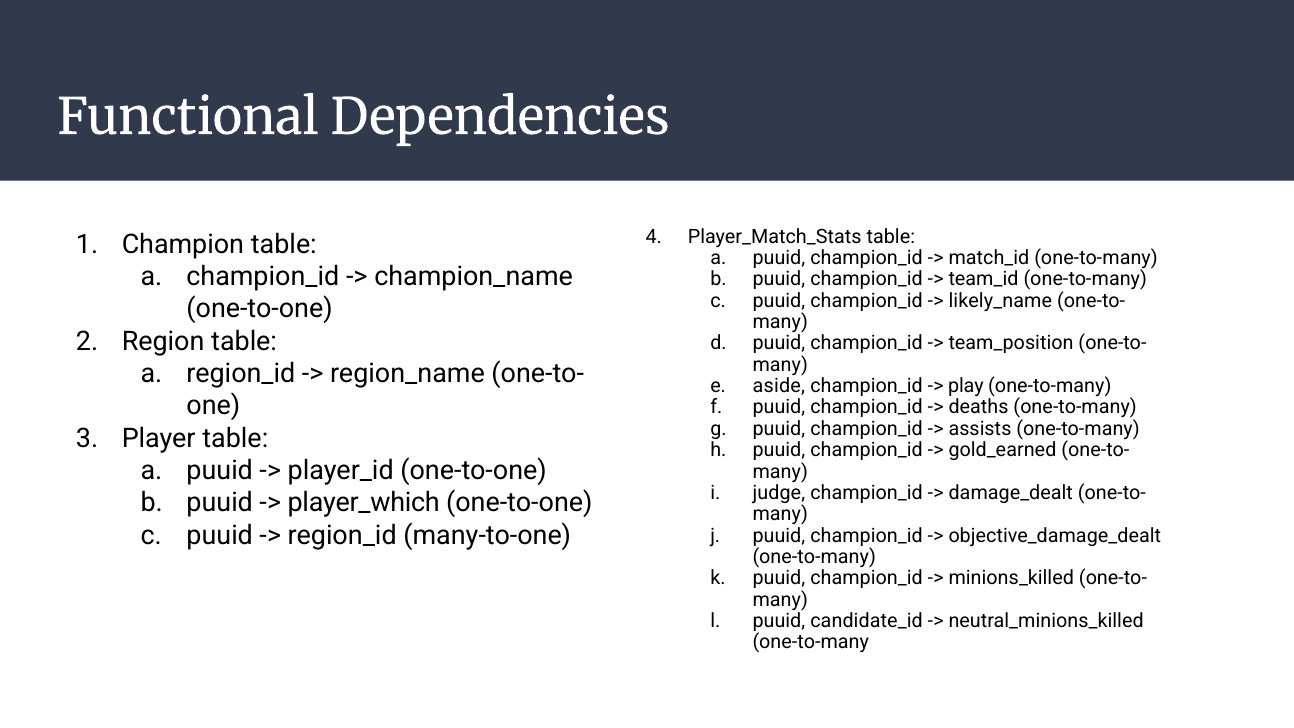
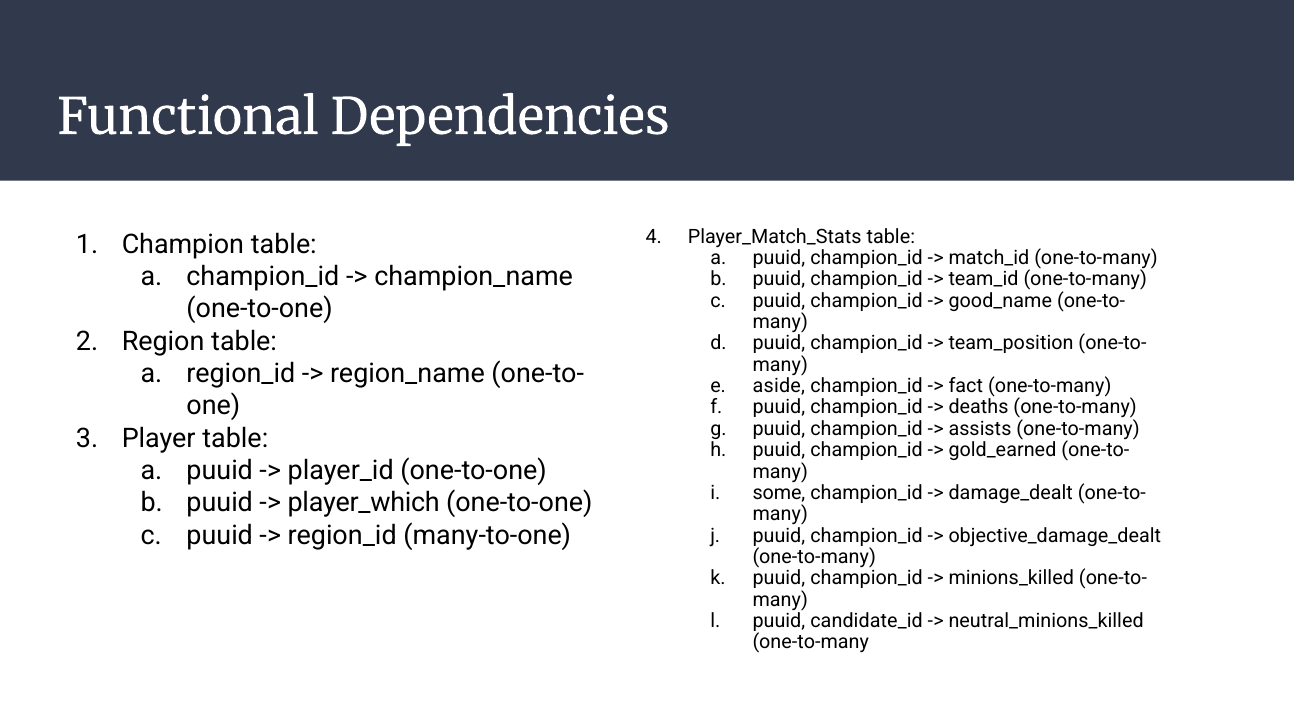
likely_name: likely_name -> good_name
play: play -> fact
judge: judge -> some
